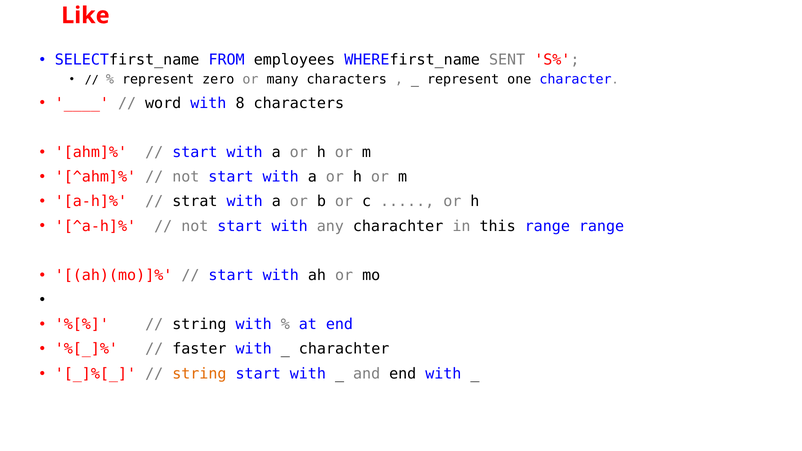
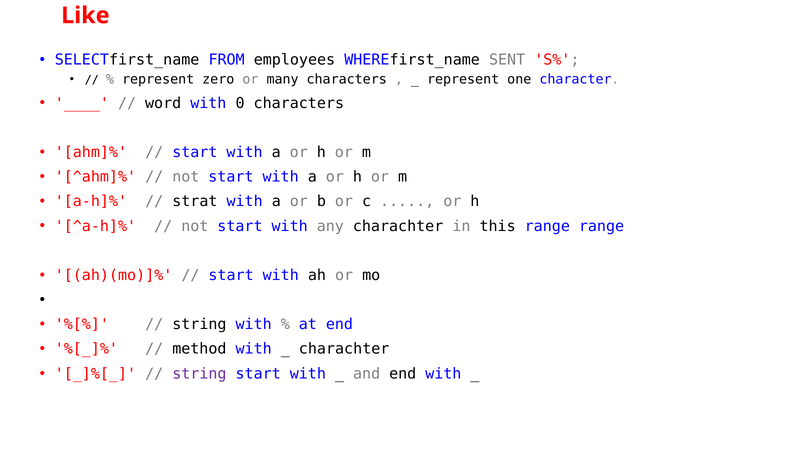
8: 8 -> 0
faster: faster -> method
string at (199, 374) colour: orange -> purple
